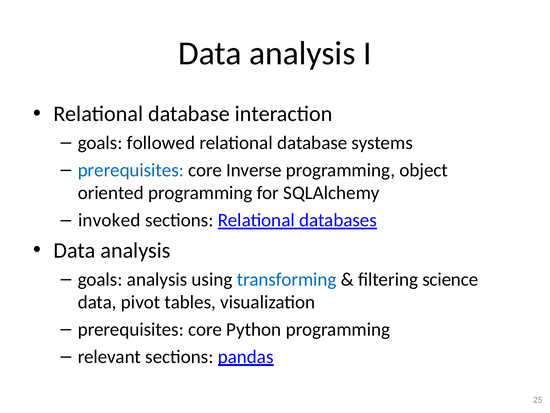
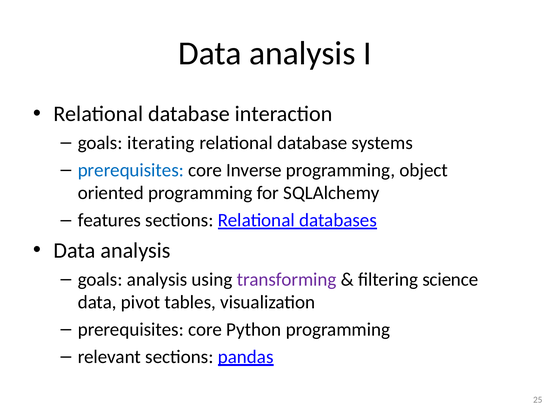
followed: followed -> iterating
invoked: invoked -> features
transforming colour: blue -> purple
